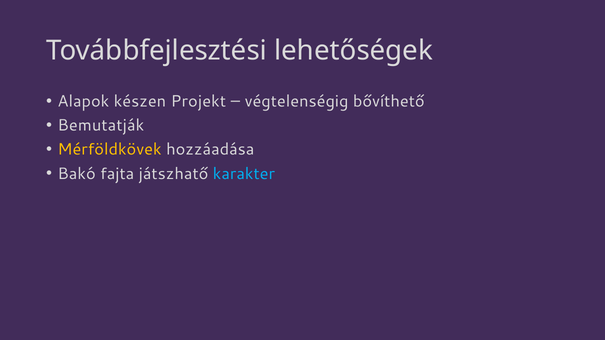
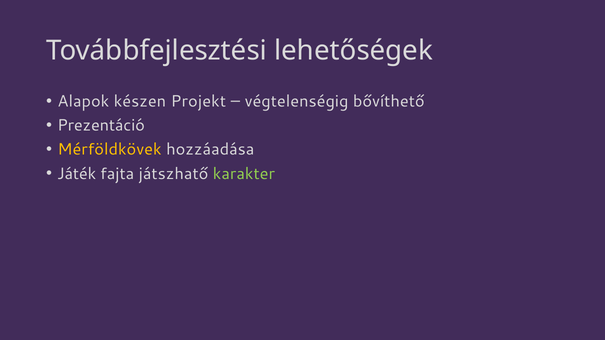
Bemutatják: Bemutatják -> Prezentáció
Bakó: Bakó -> Játék
karakter colour: light blue -> light green
